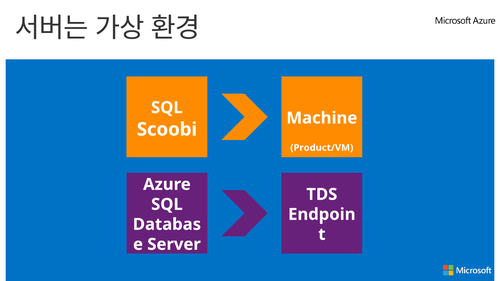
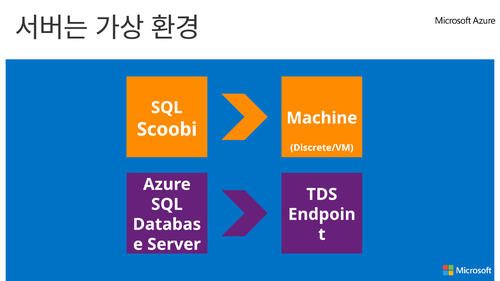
Product/VM: Product/VM -> Discrete/VM
